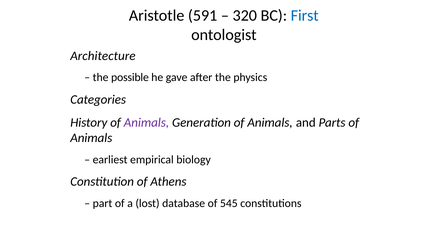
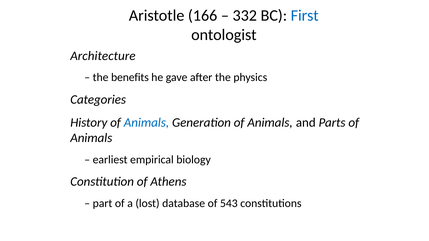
591: 591 -> 166
320: 320 -> 332
possible: possible -> benefits
Animals at (146, 123) colour: purple -> blue
545: 545 -> 543
